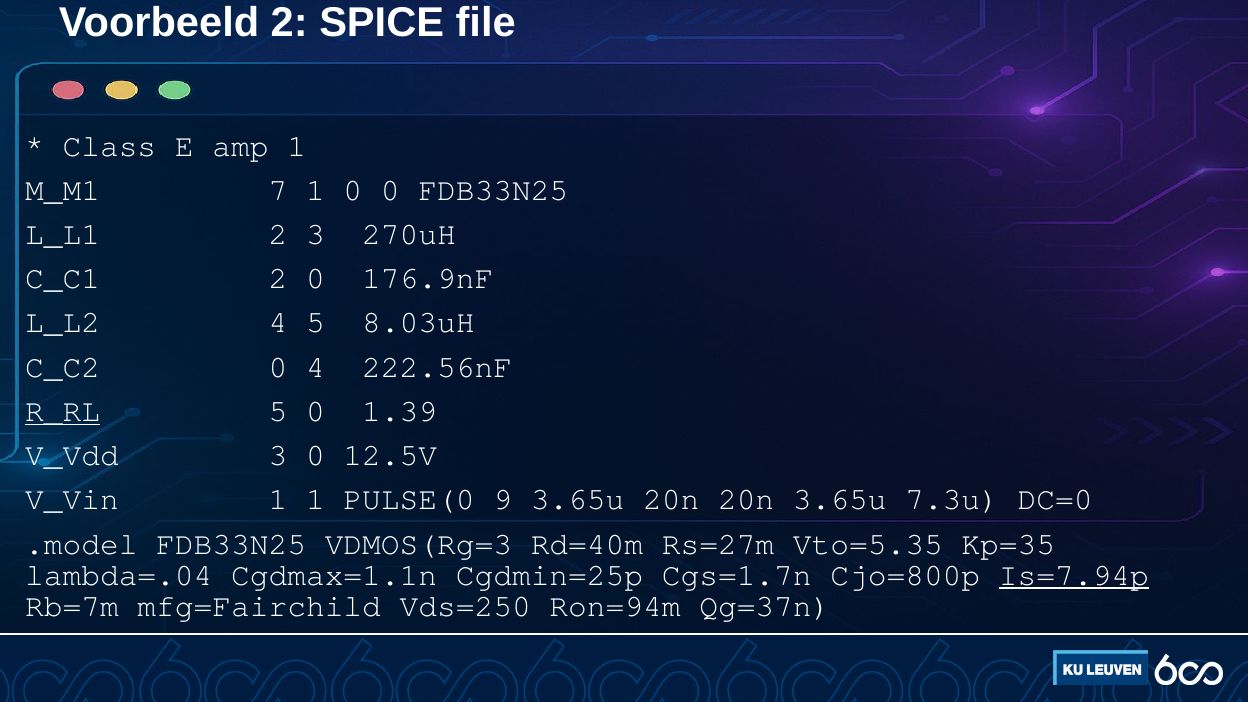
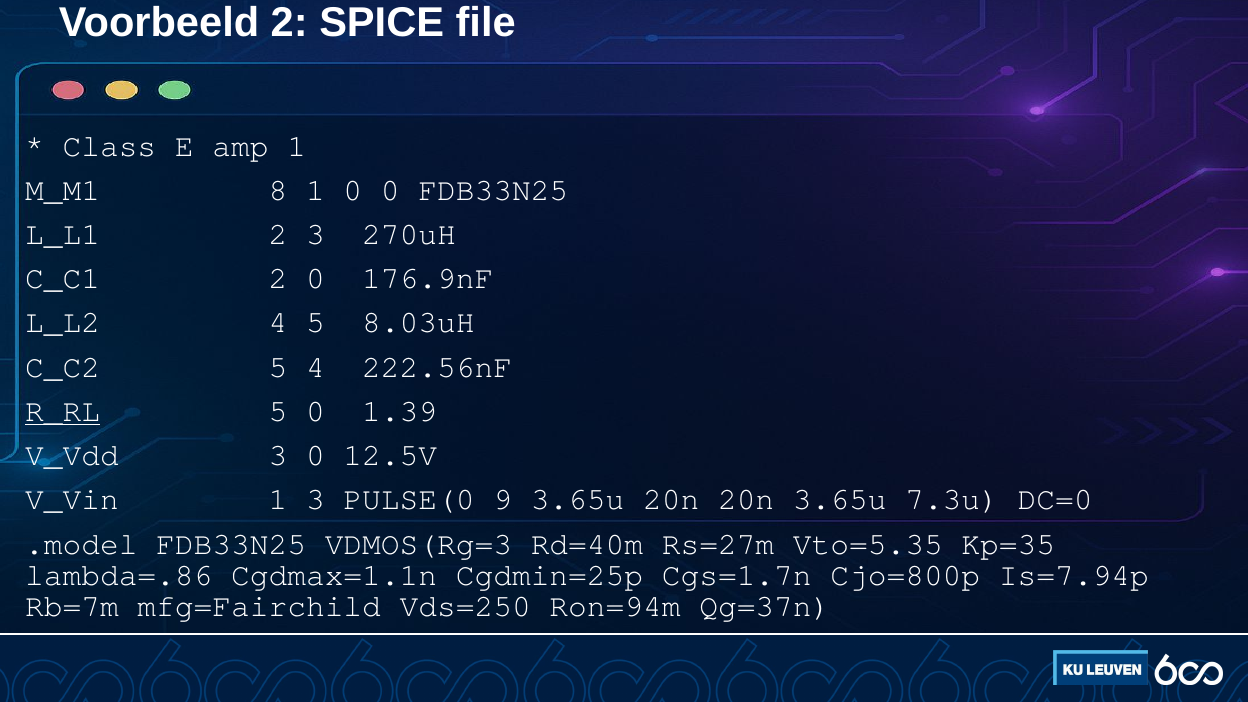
7: 7 -> 8
C_C2 0: 0 -> 5
1 1: 1 -> 3
lambda=.04: lambda=.04 -> lambda=.86
Is=7.94p underline: present -> none
